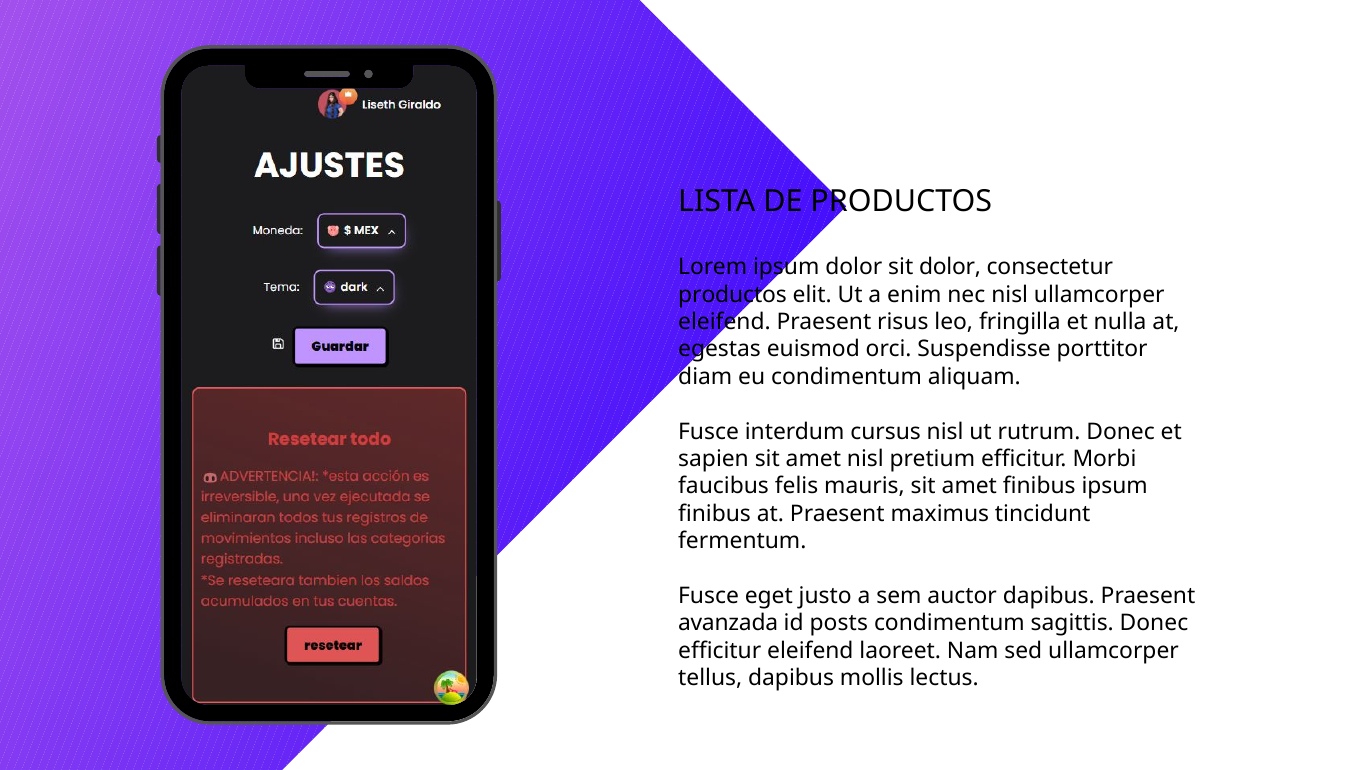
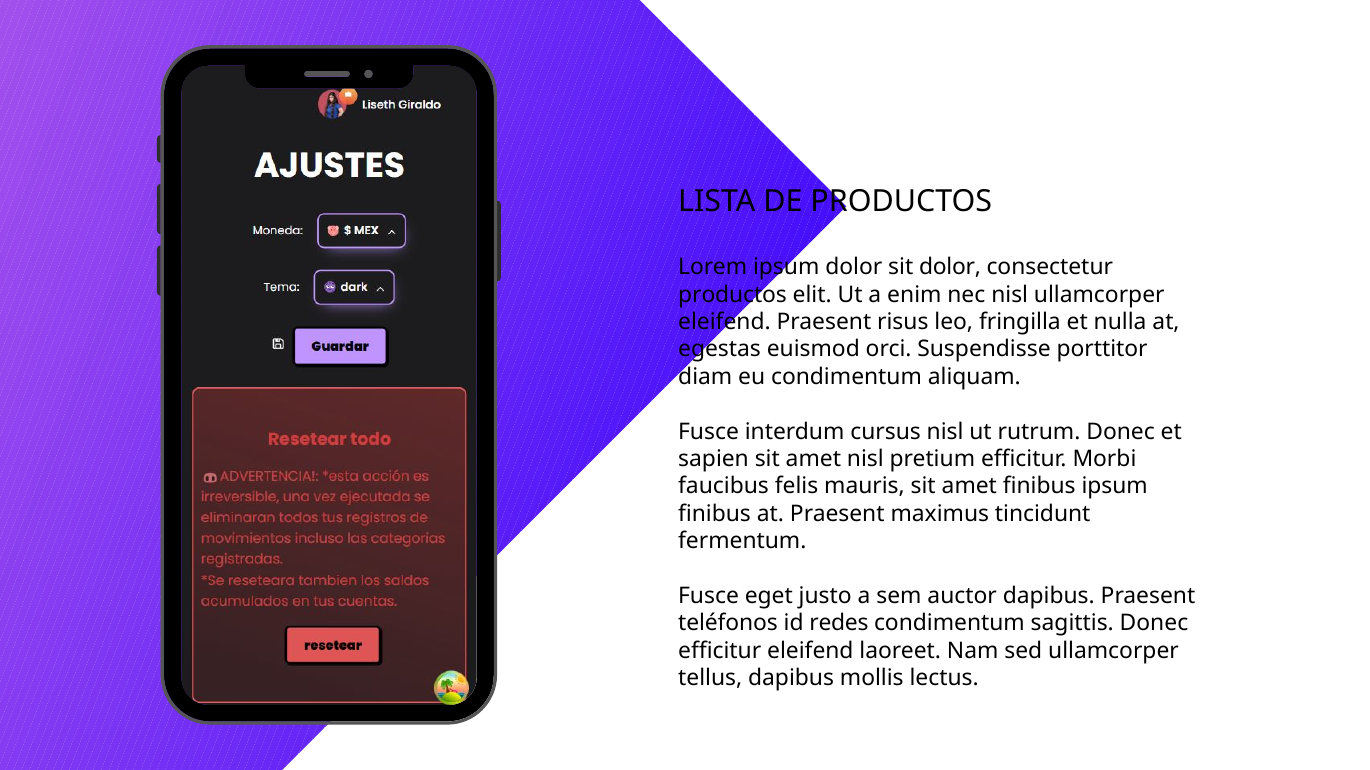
avanzada: avanzada -> teléfonos
posts: posts -> redes
